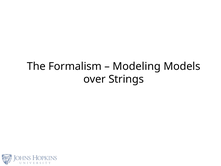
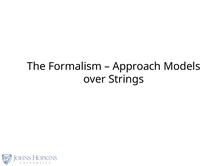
Modeling: Modeling -> Approach
